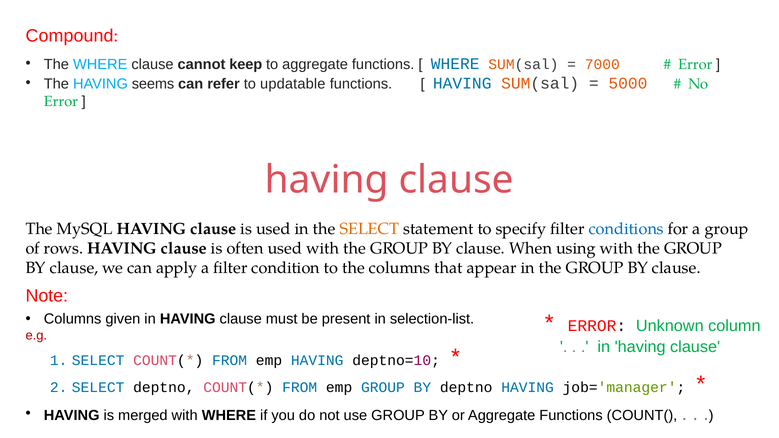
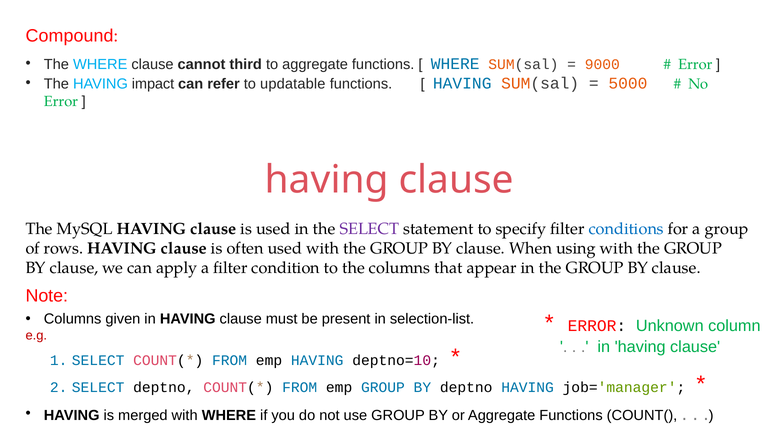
keep: keep -> third
7000: 7000 -> 9000
seems: seems -> impact
SELECT at (369, 229) colour: orange -> purple
